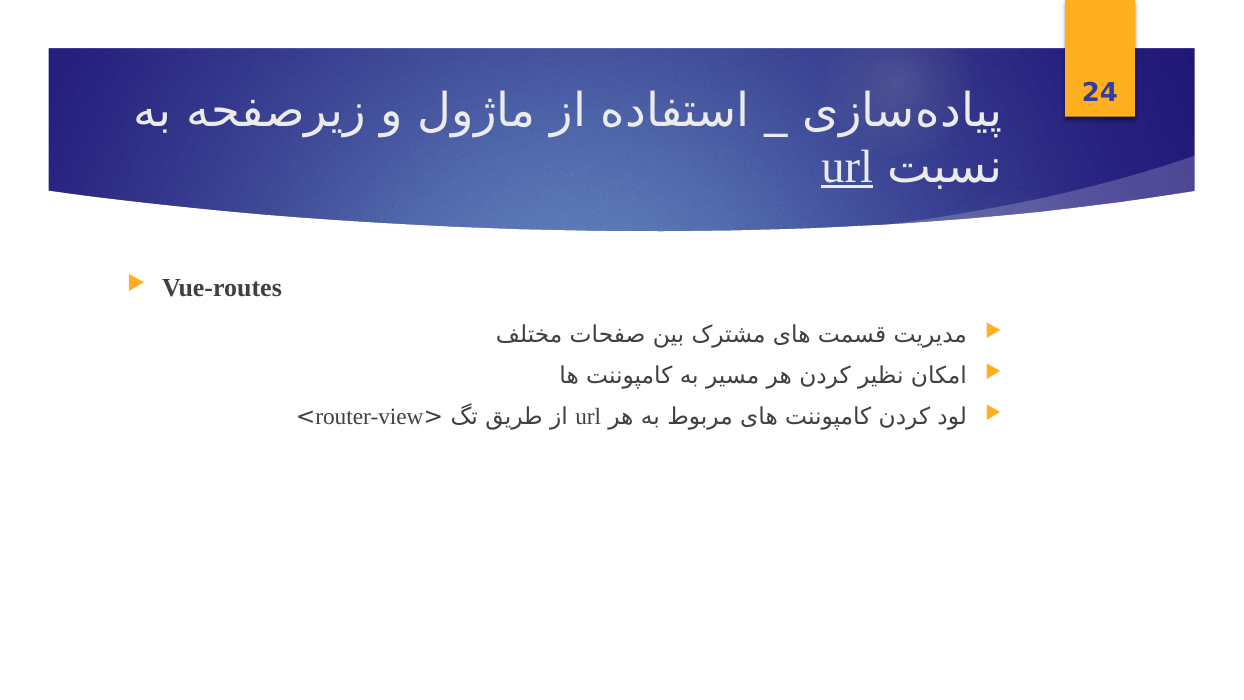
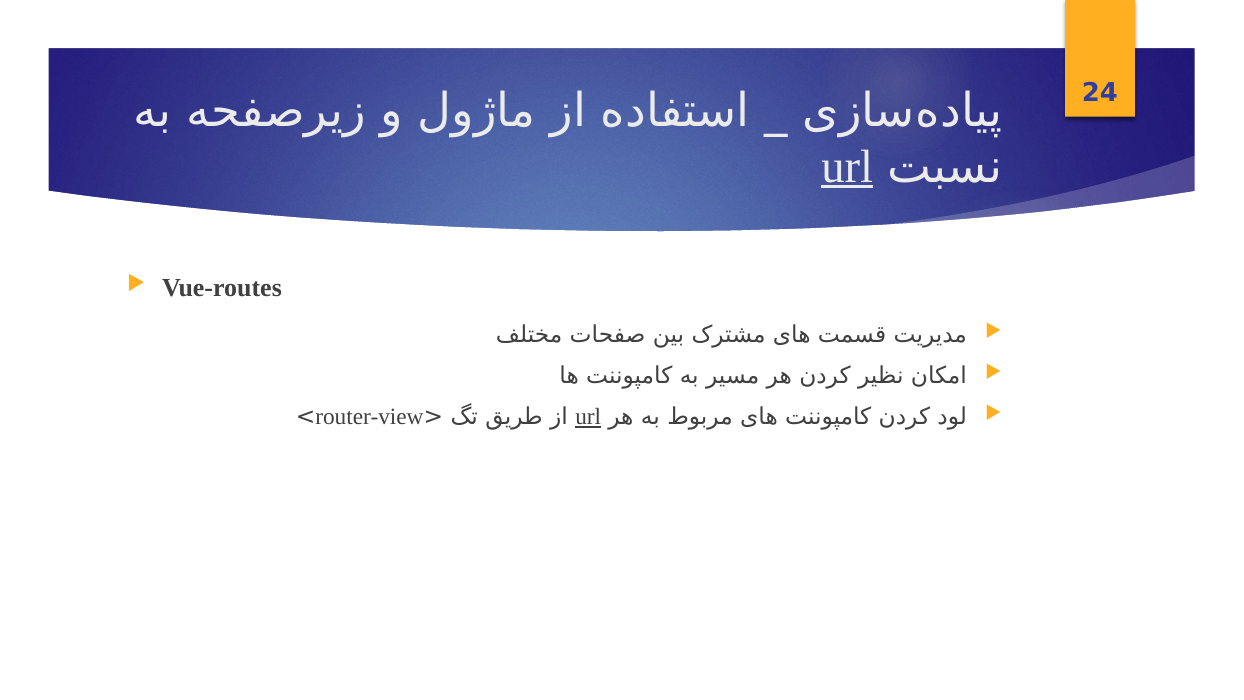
url at (588, 417) underline: none -> present
